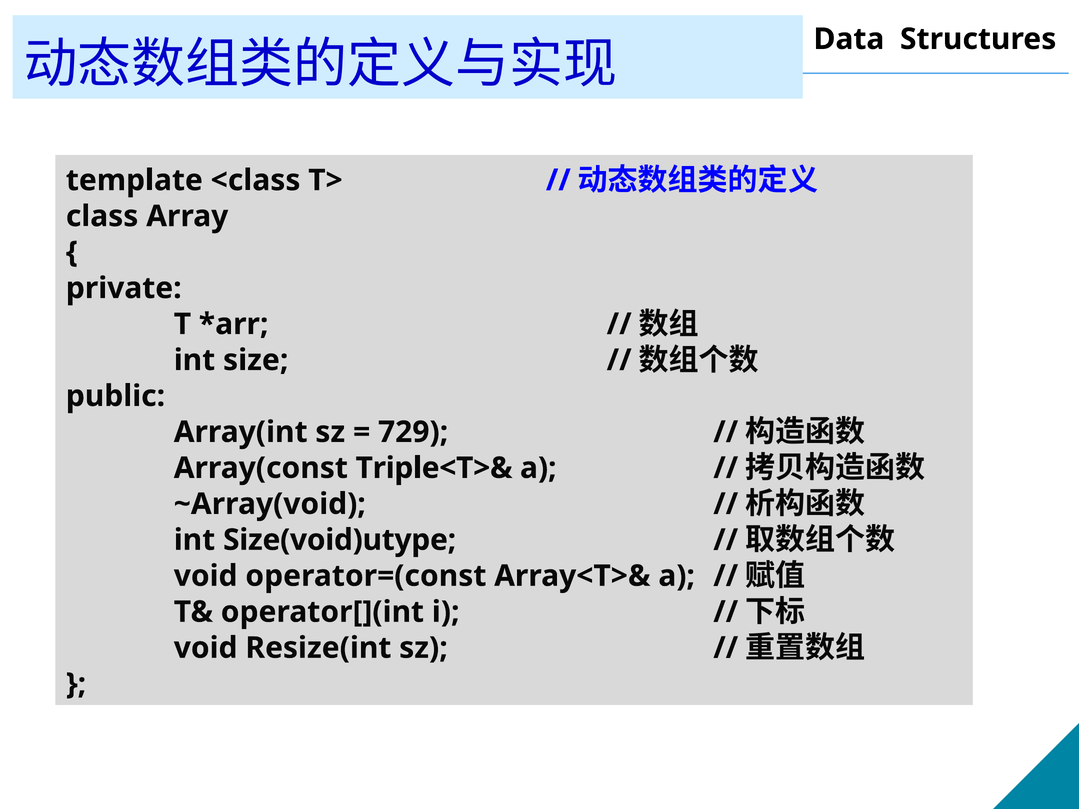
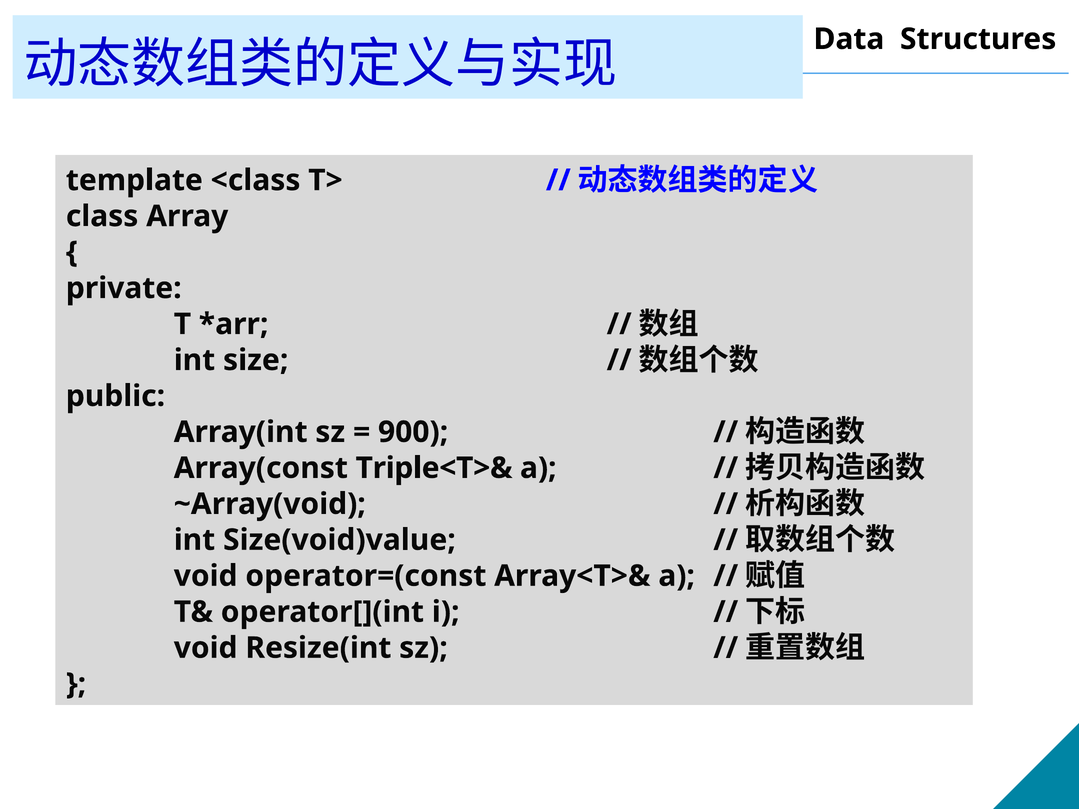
729: 729 -> 900
Size(void)utype: Size(void)utype -> Size(void)value
